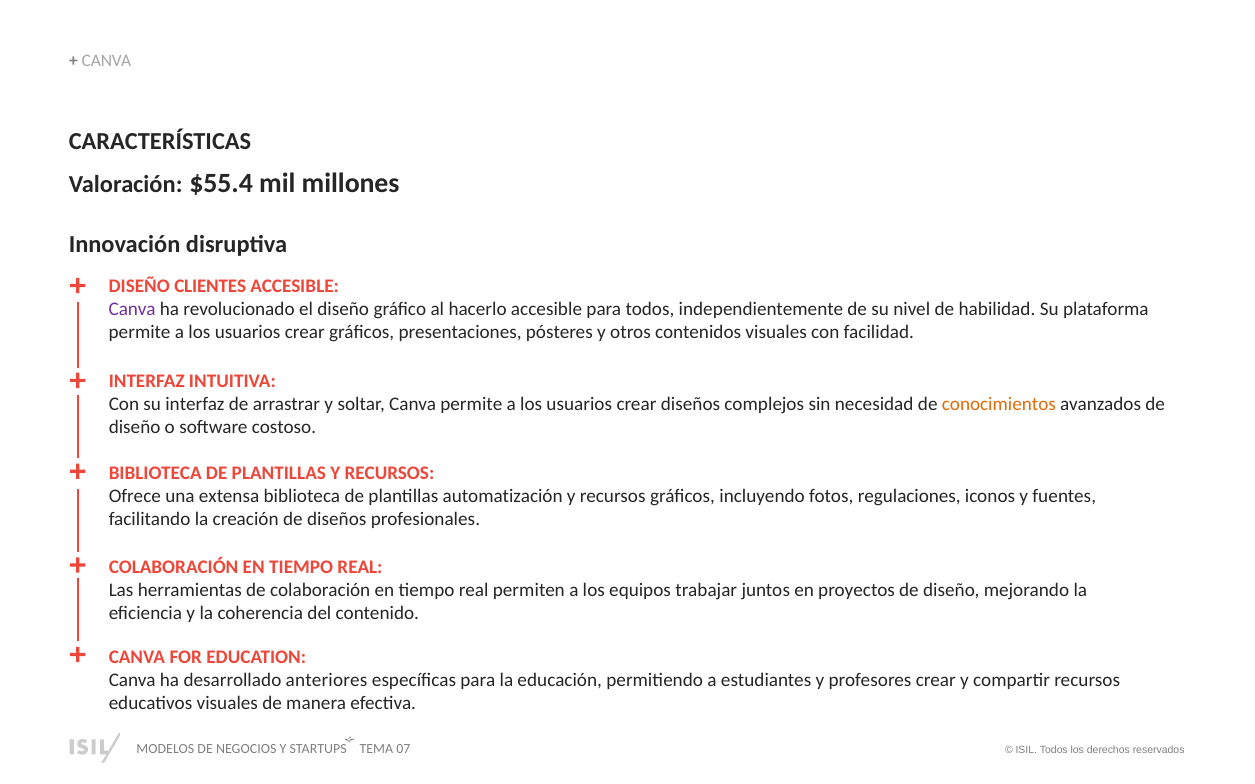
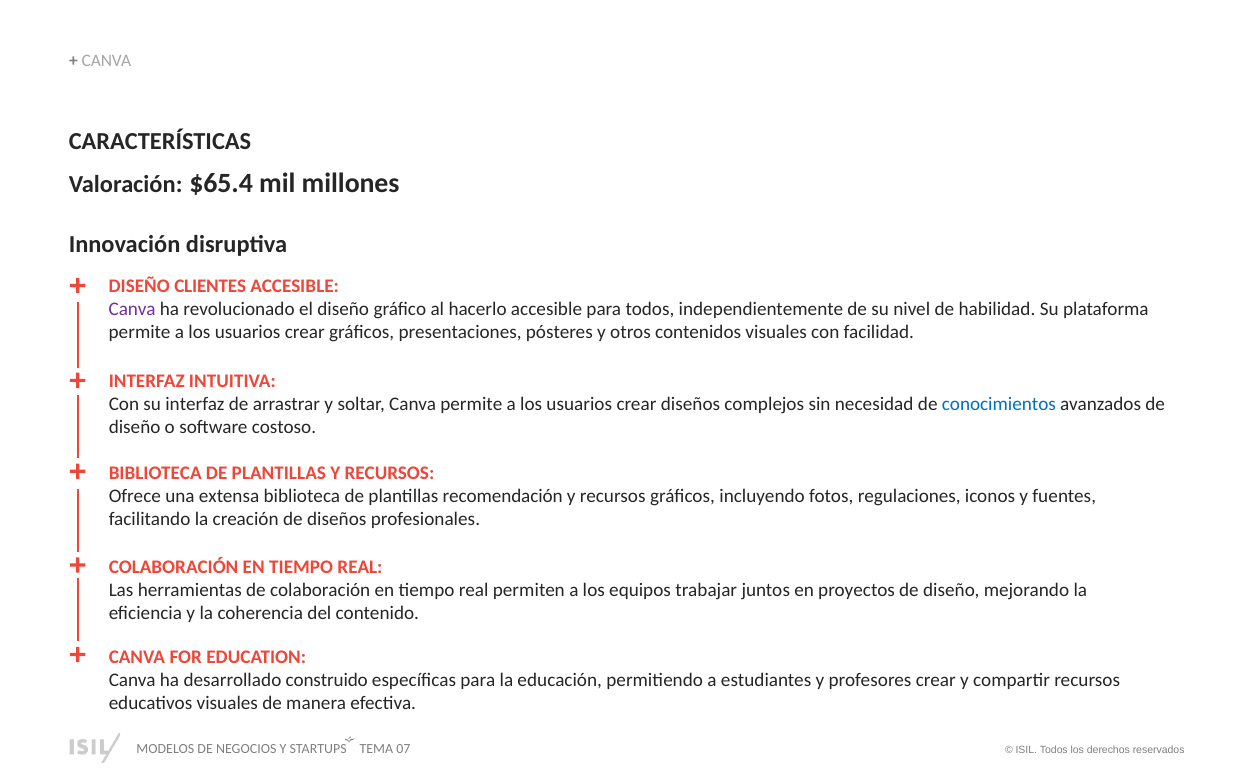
$55.4: $55.4 -> $65.4
conocimientos colour: orange -> blue
automatización: automatización -> recomendación
anteriores: anteriores -> construido
